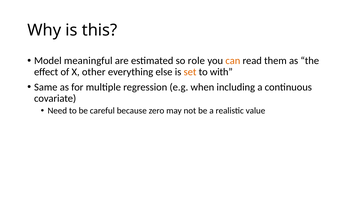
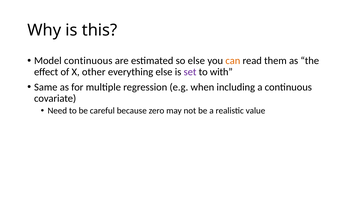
Model meaningful: meaningful -> continuous
so role: role -> else
set colour: orange -> purple
